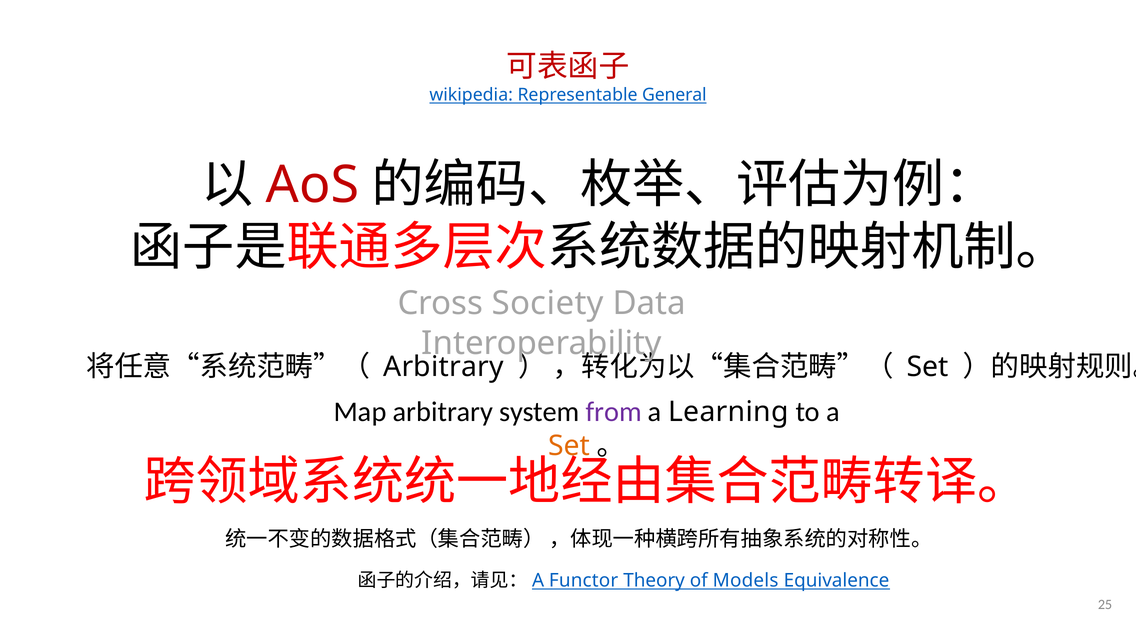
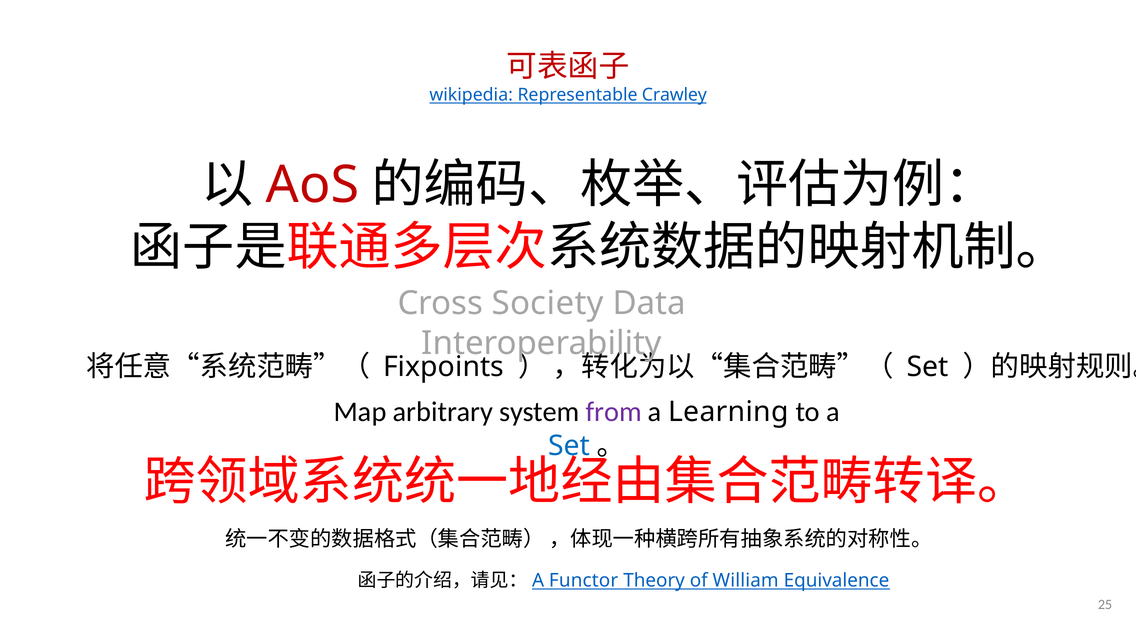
General: General -> Crawley
Arbitrary at (443, 367): Arbitrary -> Fixpoints
Set at (569, 446) colour: orange -> blue
Models: Models -> William
